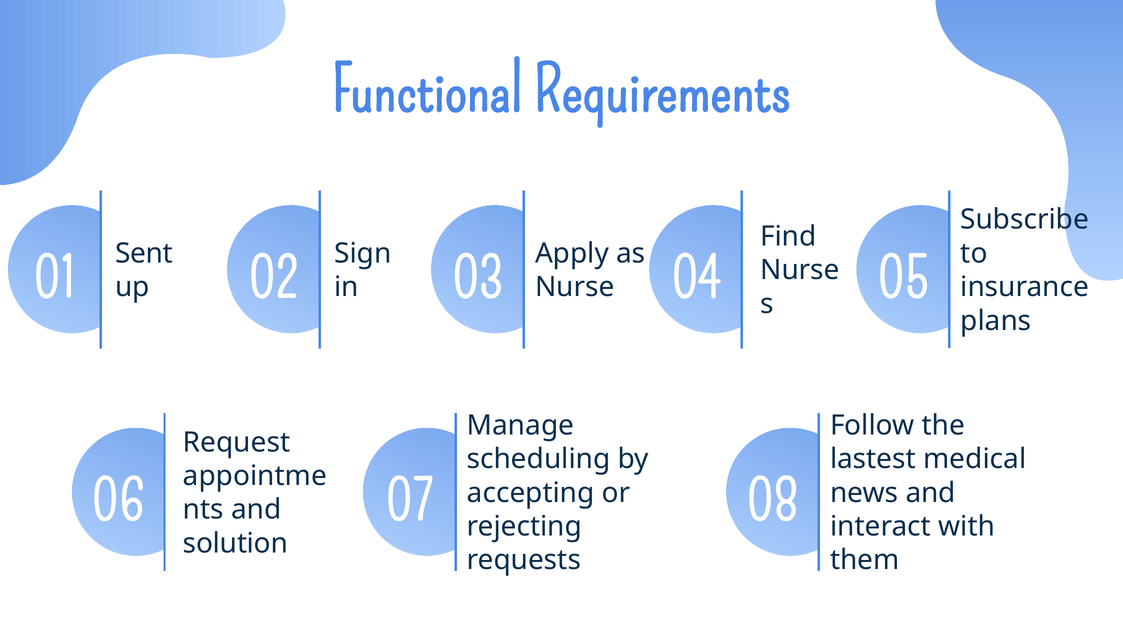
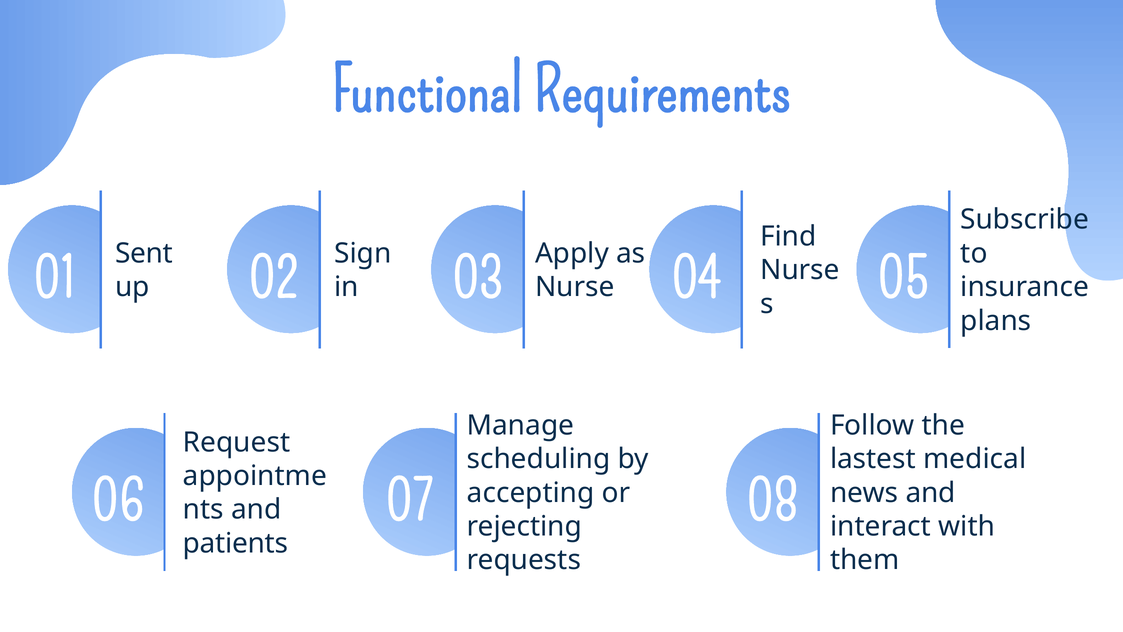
solution: solution -> patients
